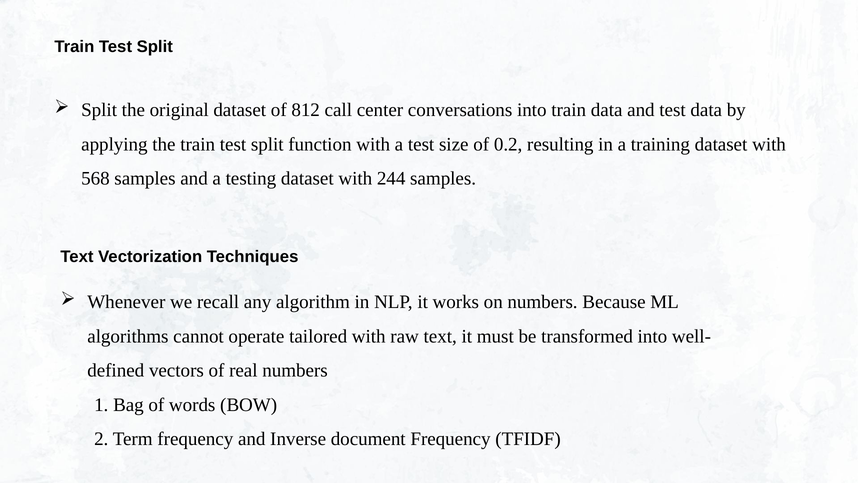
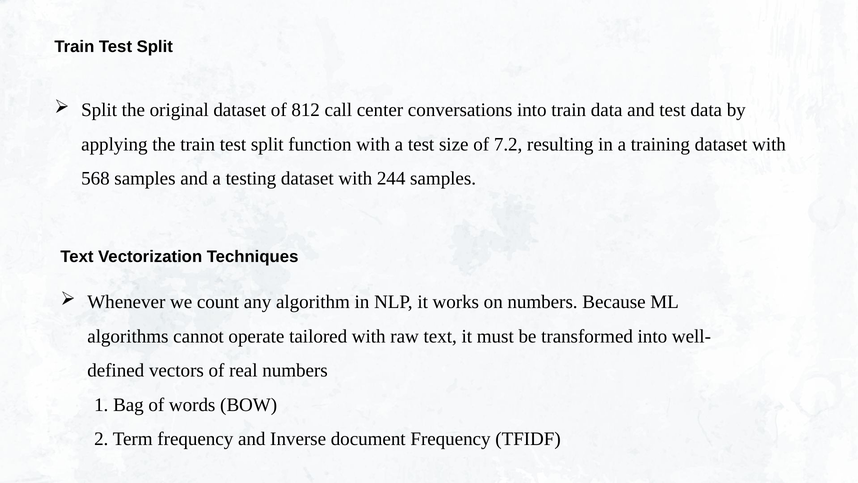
0.2: 0.2 -> 7.2
recall: recall -> count
